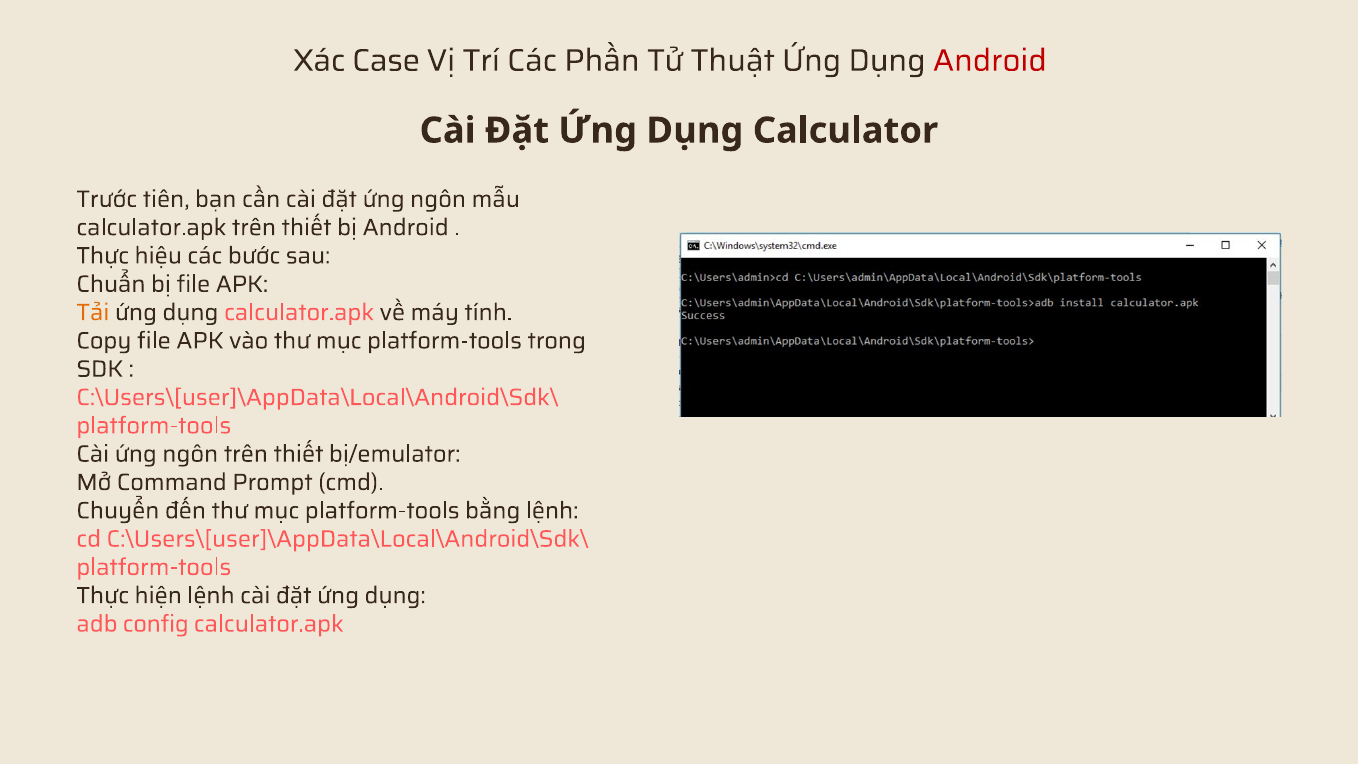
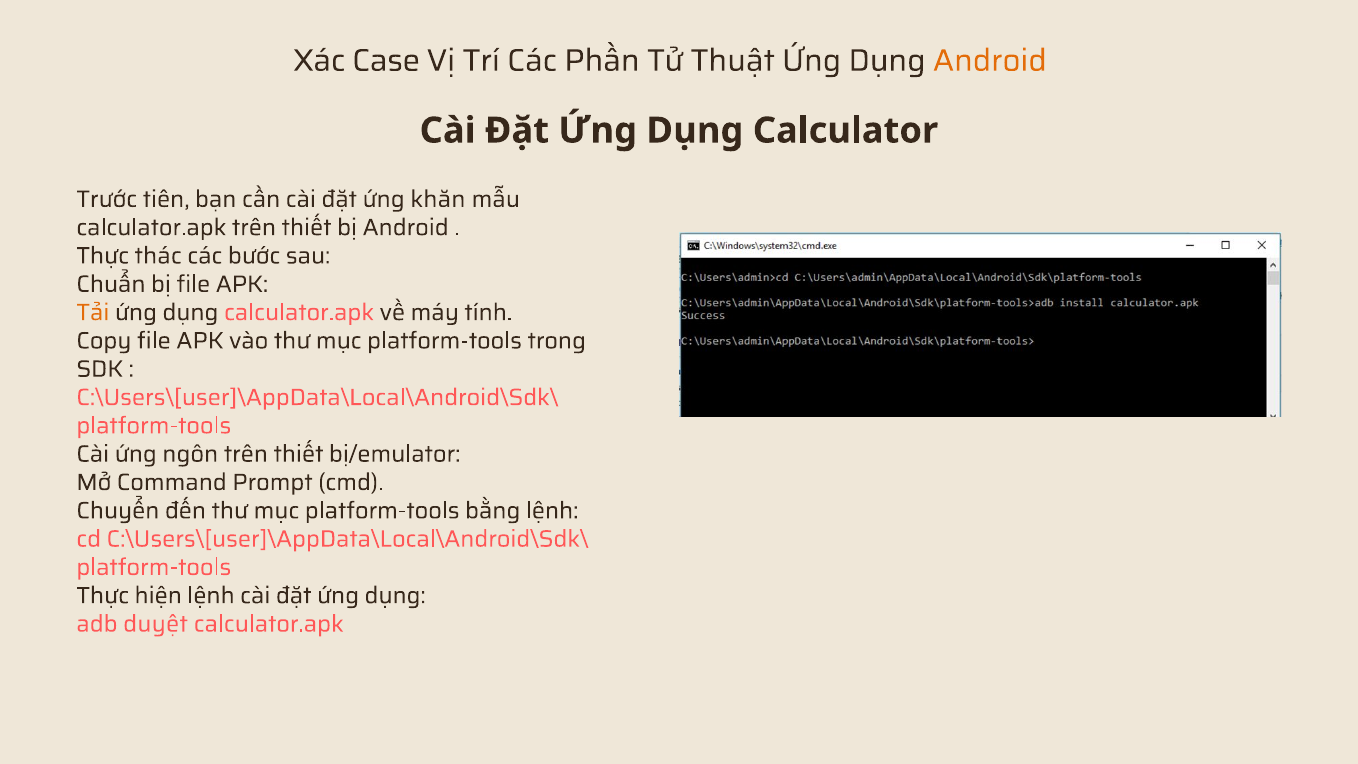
Android at (990, 60) colour: red -> orange
đặt ứng ngôn: ngôn -> khăn
hiệu: hiệu -> thác
config: config -> duyệt
